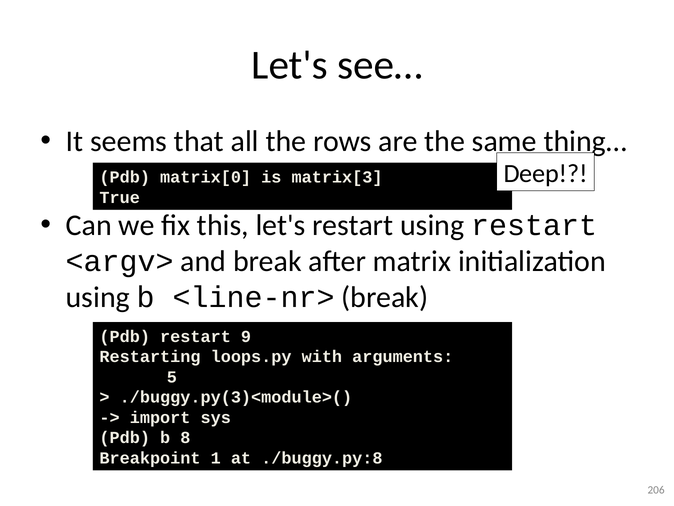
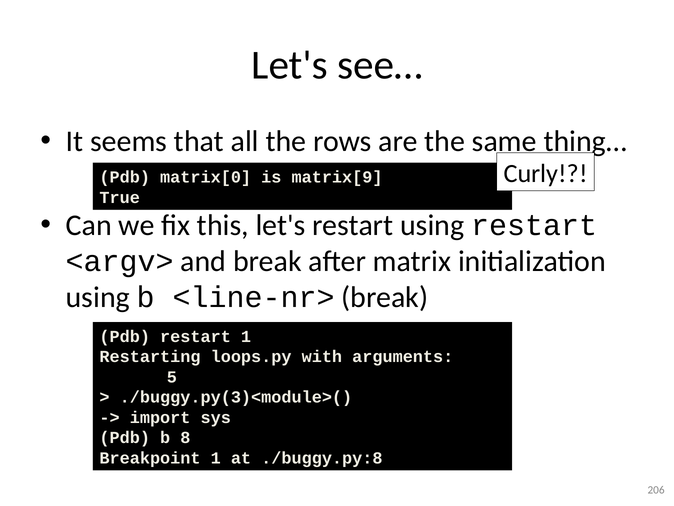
Deep: Deep -> Curly
matrix[3: matrix[3 -> matrix[9
restart 9: 9 -> 1
